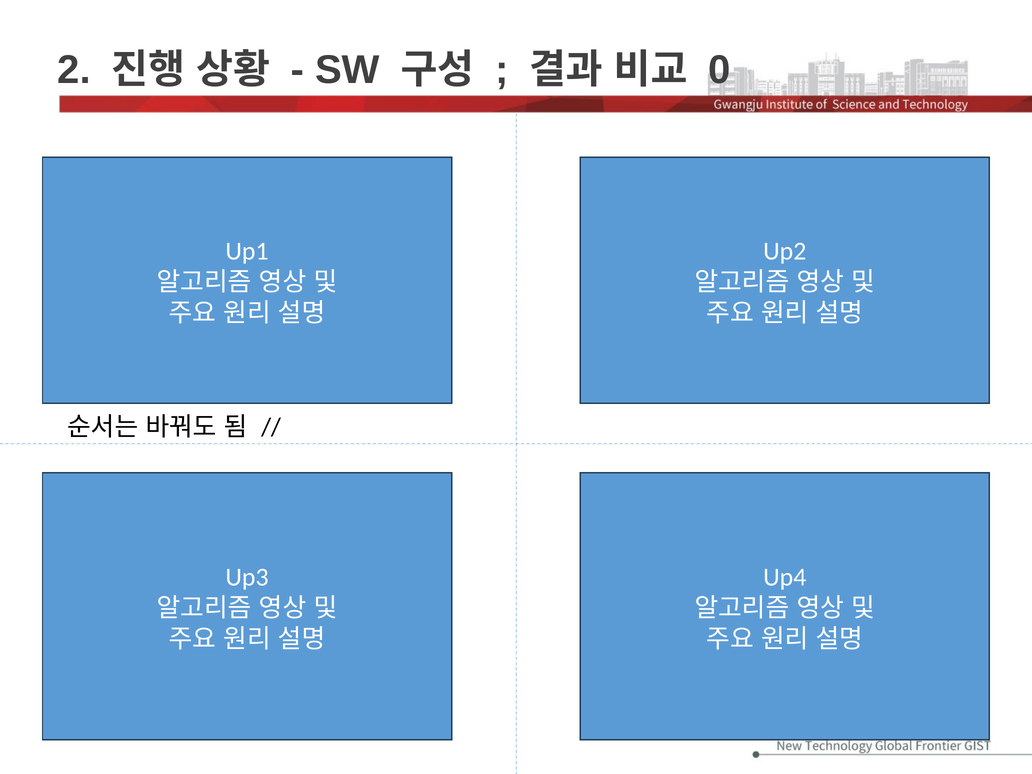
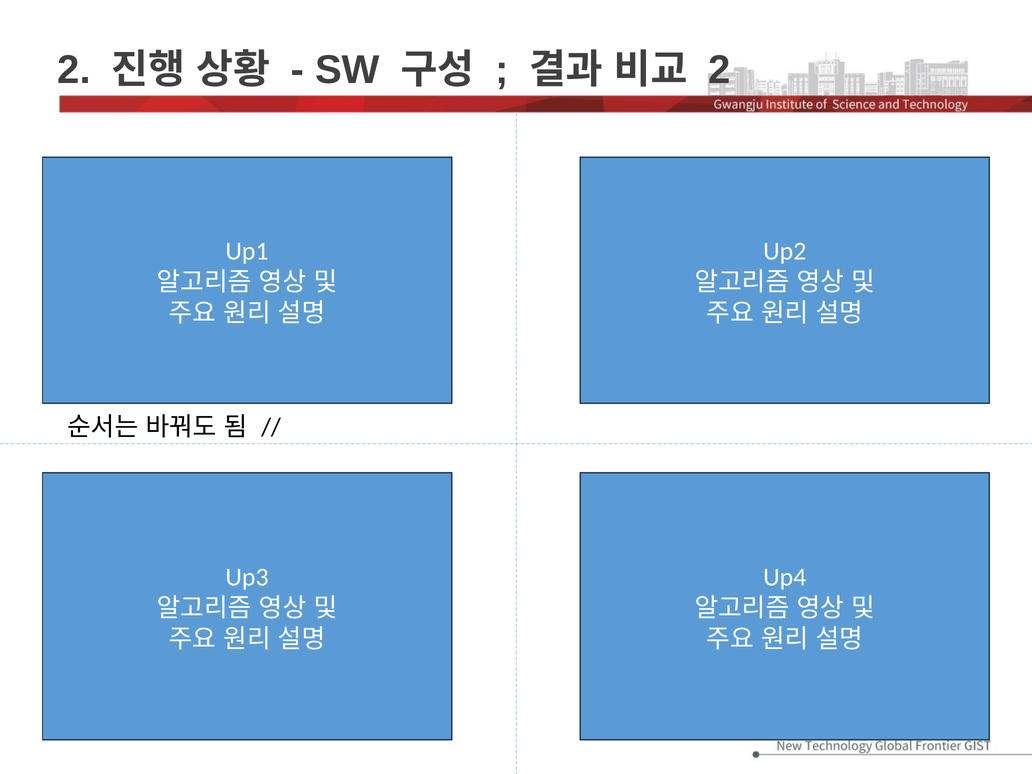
0 at (720, 70): 0 -> 2
